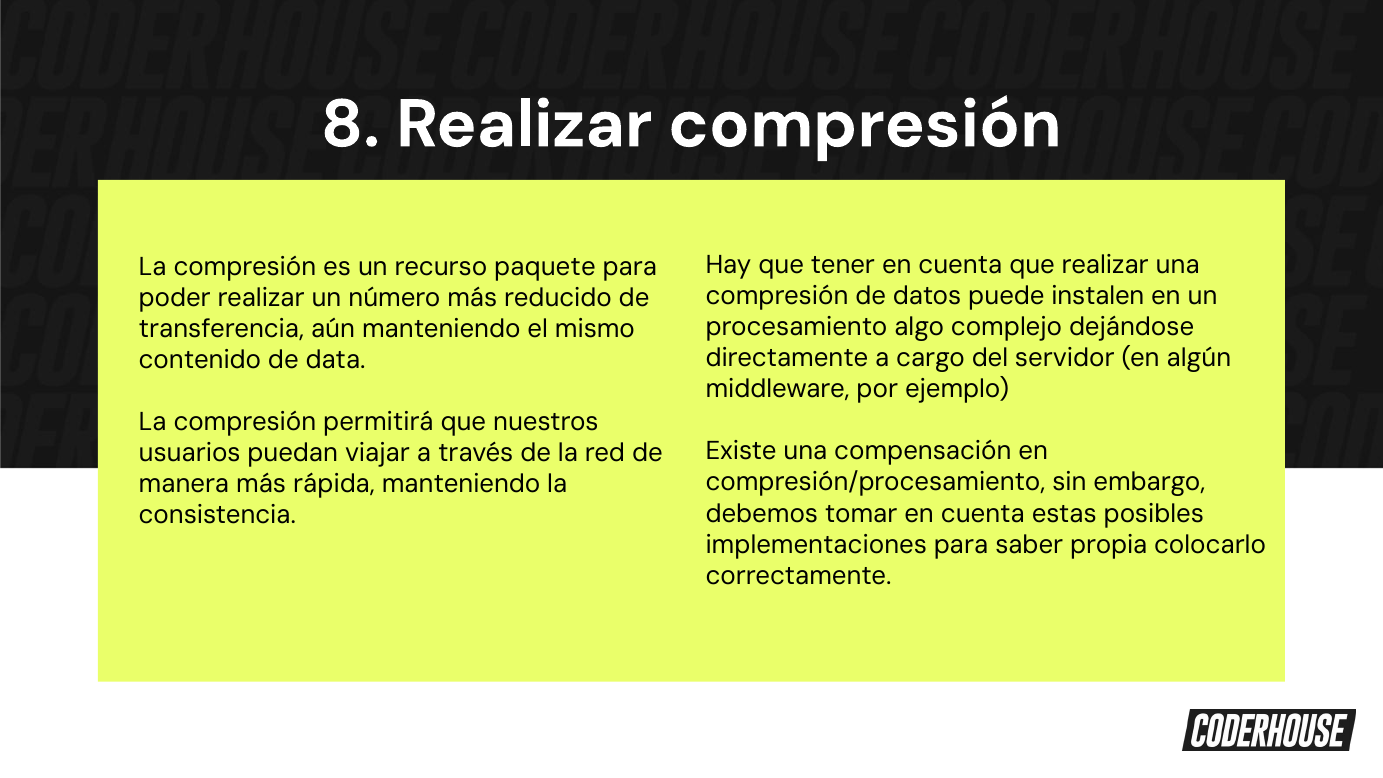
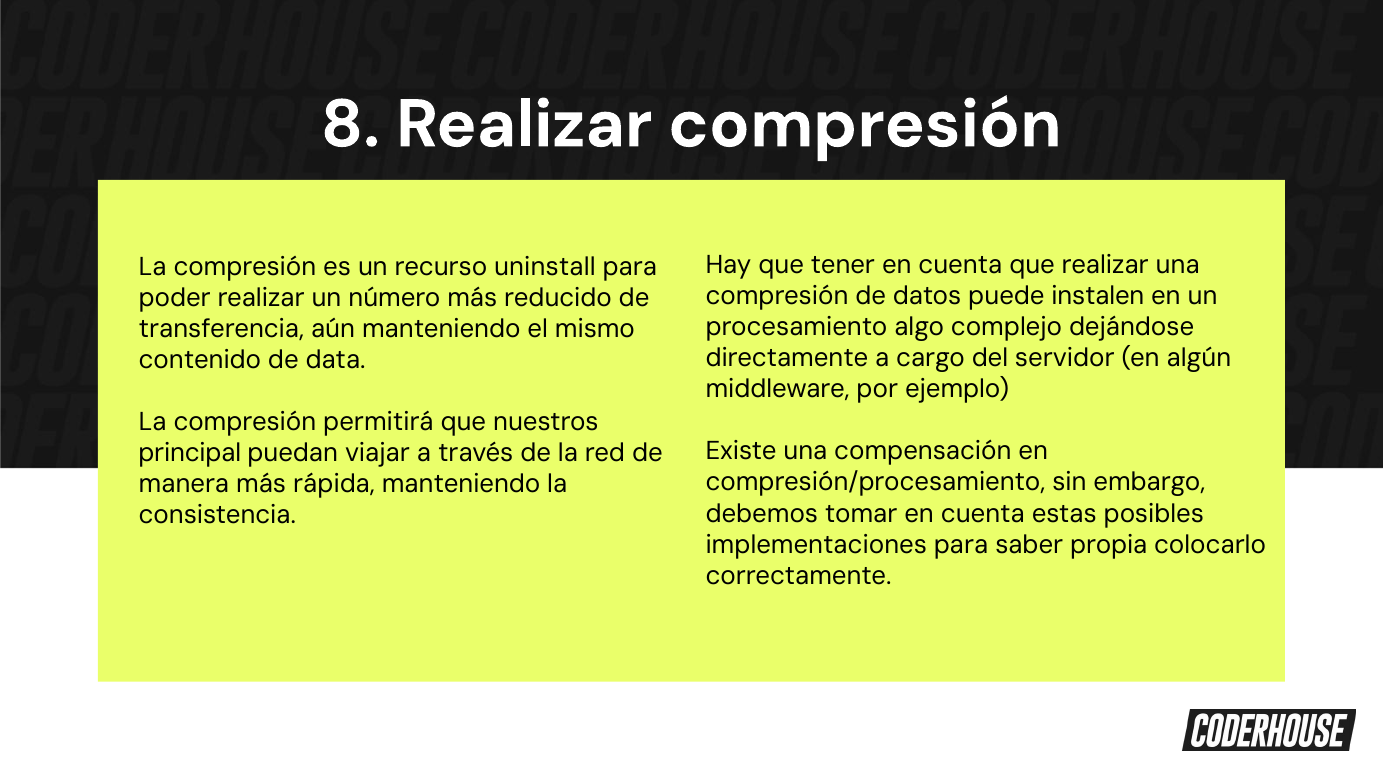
paquete: paquete -> uninstall
usuarios: usuarios -> principal
